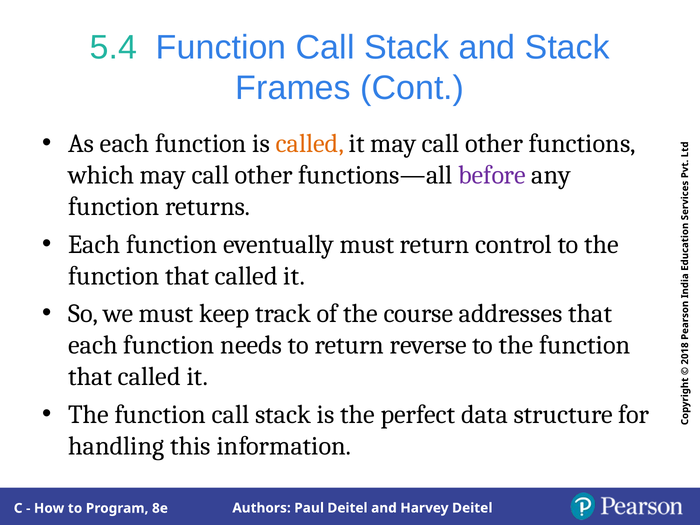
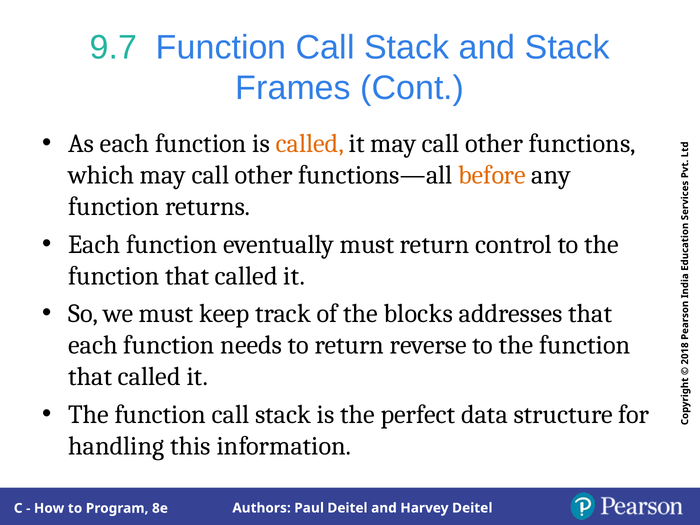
5.4: 5.4 -> 9.7
before colour: purple -> orange
course: course -> blocks
